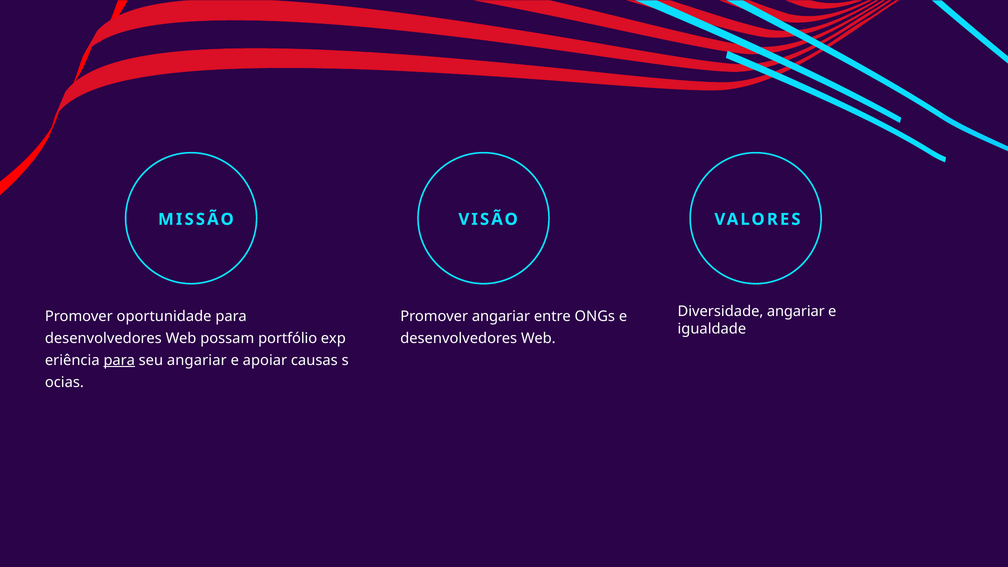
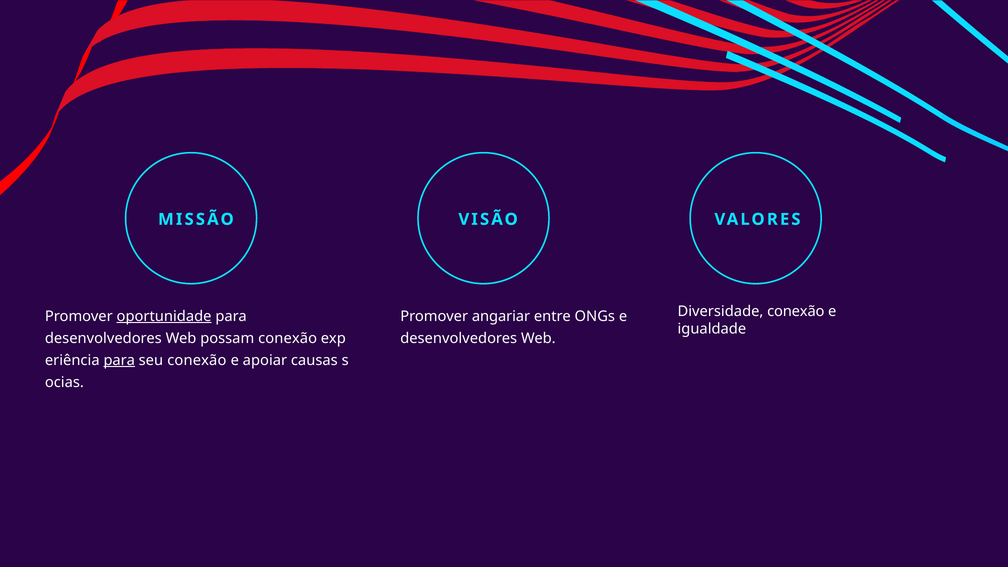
Diversidade angariar: angariar -> conexão
oportunidade underline: none -> present
possam portfólio: portfólio -> conexão
seu angariar: angariar -> conexão
